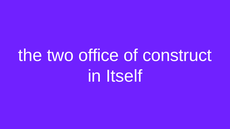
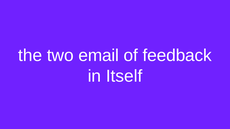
office: office -> email
construct: construct -> feedback
